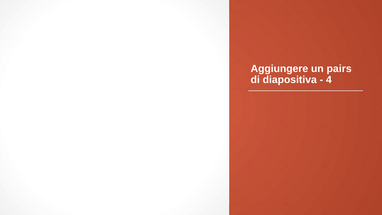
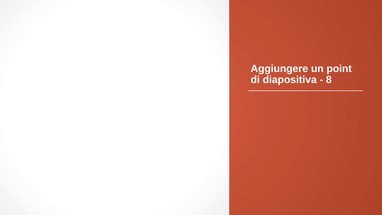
pairs: pairs -> point
4: 4 -> 8
